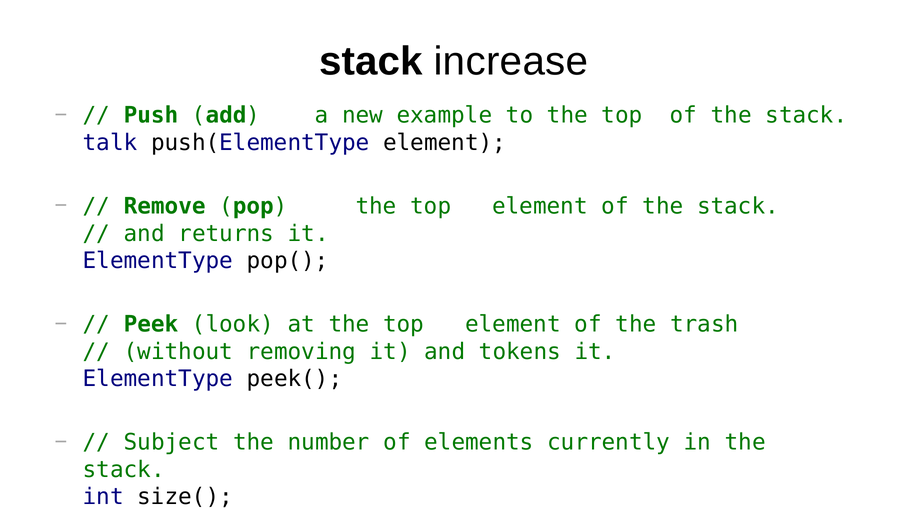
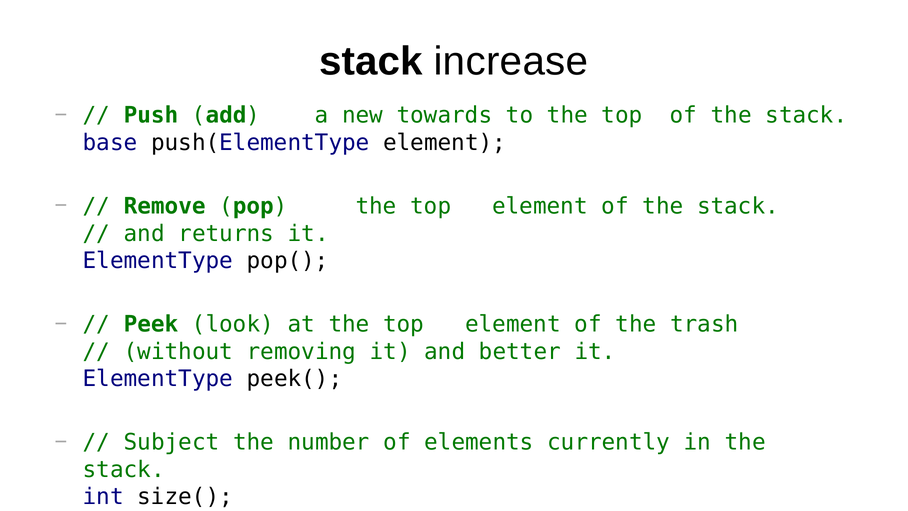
example: example -> towards
talk: talk -> base
tokens: tokens -> better
